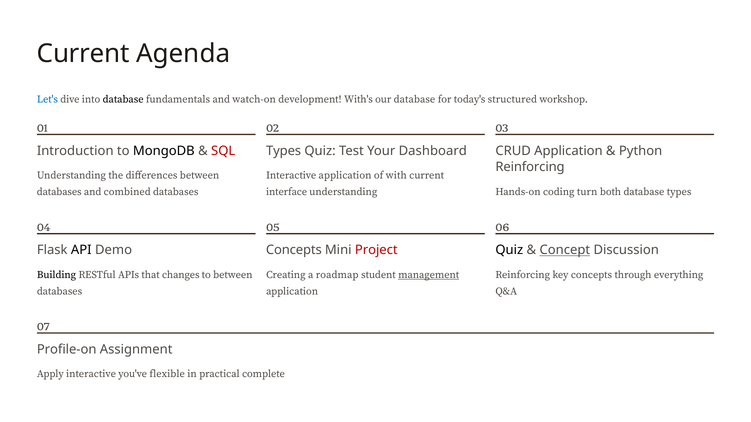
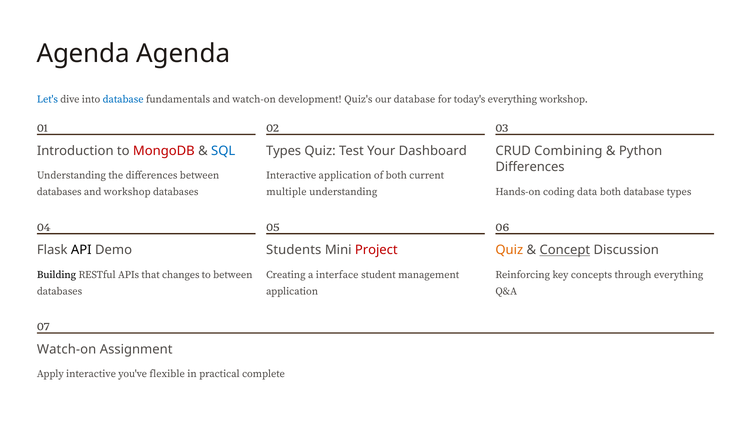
Current at (83, 54): Current -> Agenda
database at (123, 100) colour: black -> blue
With's: With's -> Quiz's
today's structured: structured -> everything
MongoDB colour: black -> red
SQL colour: red -> blue
CRUD Application: Application -> Combining
Reinforcing at (530, 167): Reinforcing -> Differences
of with: with -> both
turn: turn -> data
and combined: combined -> workshop
interface: interface -> multiple
Concepts at (294, 250): Concepts -> Students
Quiz at (509, 250) colour: black -> orange
roadmap: roadmap -> interface
management underline: present -> none
Profile-on at (67, 350): Profile-on -> Watch-on
